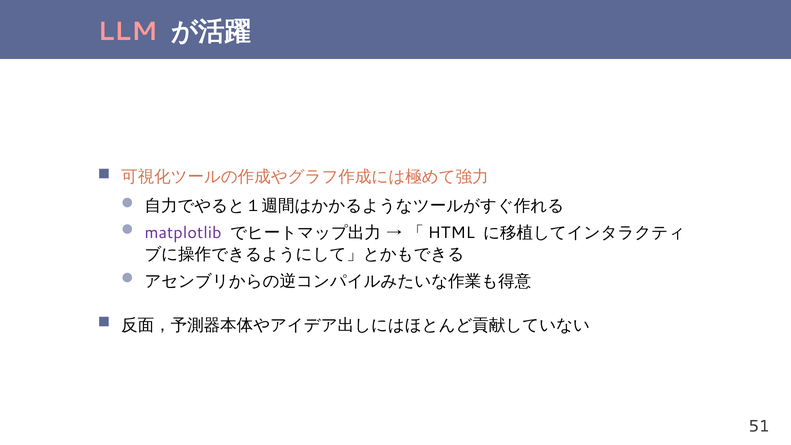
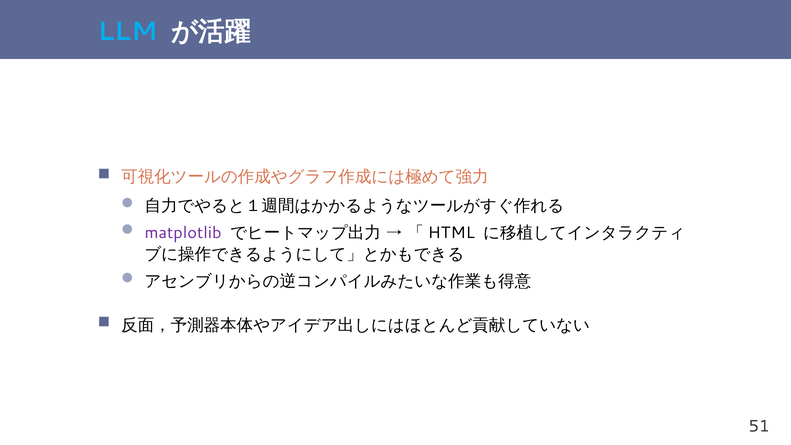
LLM colour: pink -> light blue
